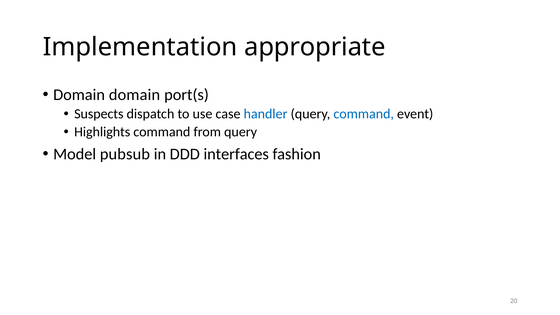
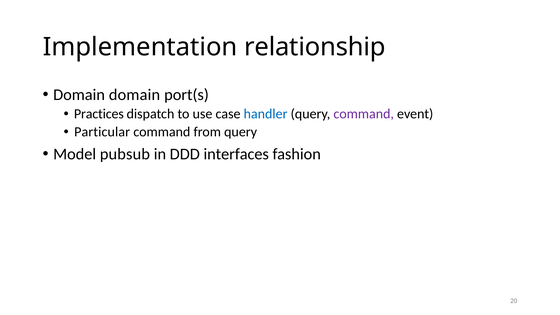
appropriate: appropriate -> relationship
Suspects: Suspects -> Practices
command at (364, 114) colour: blue -> purple
Highlights: Highlights -> Particular
